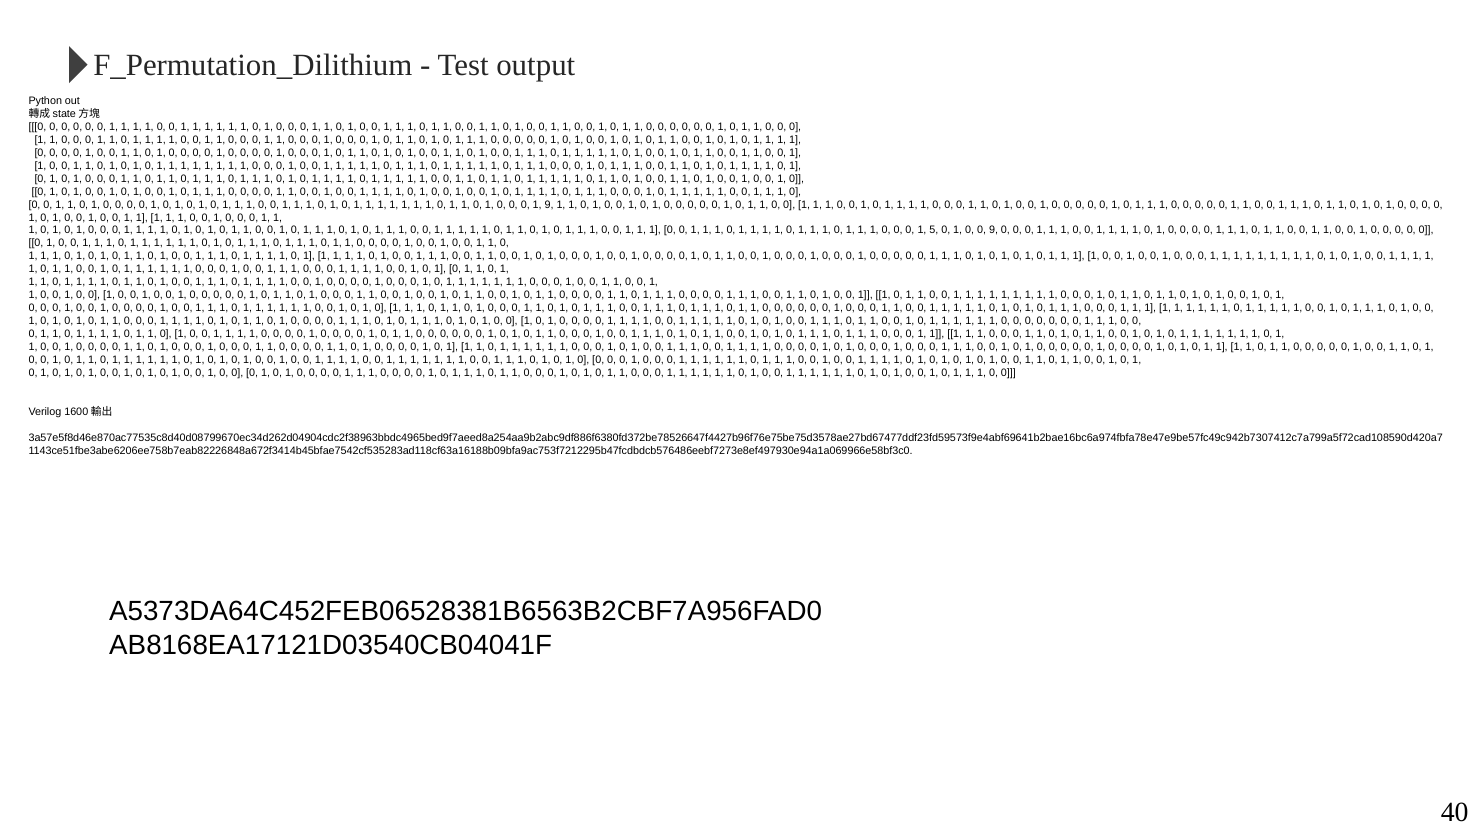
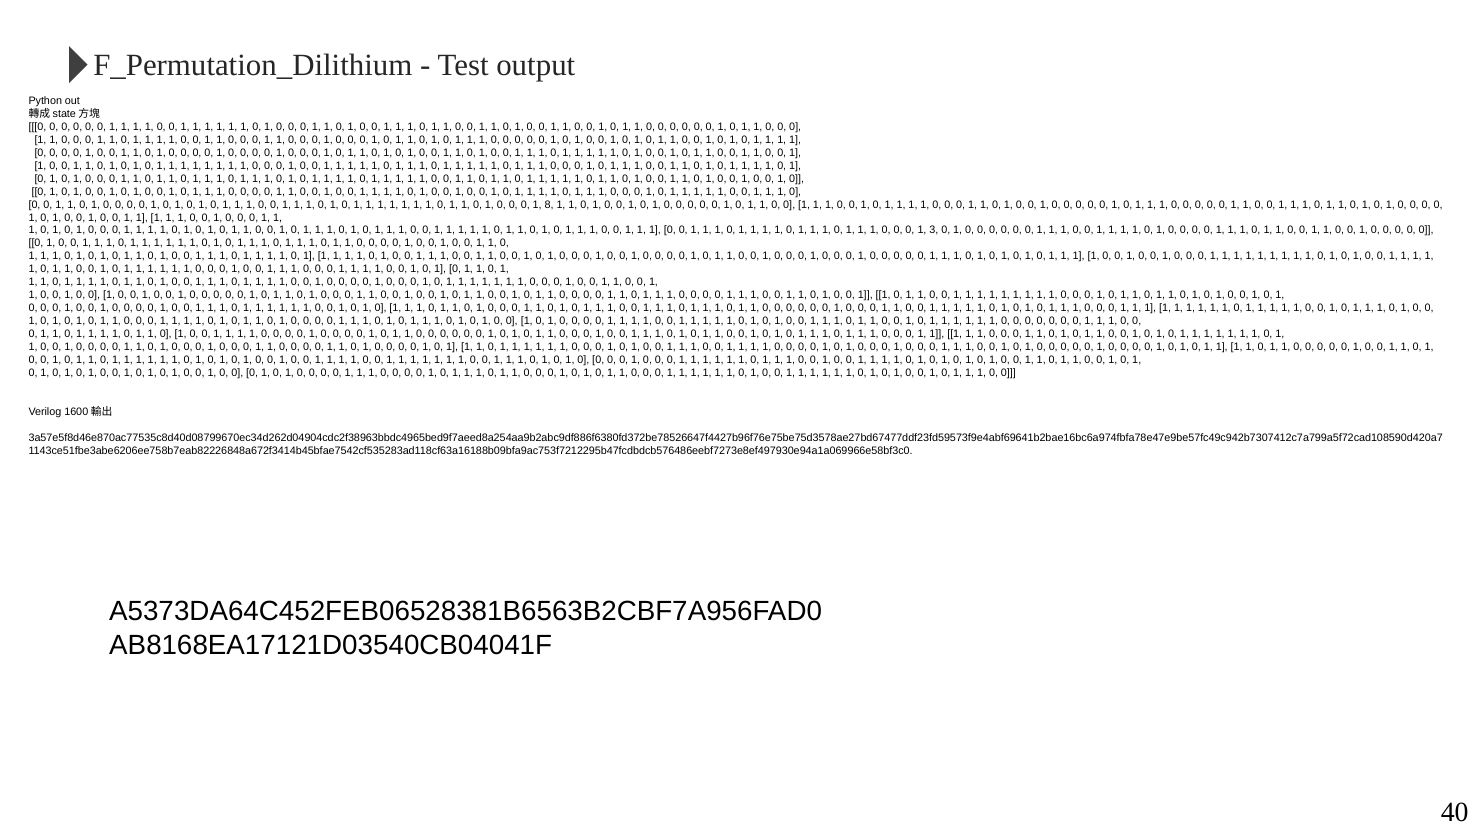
1 9: 9 -> 8
5: 5 -> 3
9 at (994, 230): 9 -> 0
